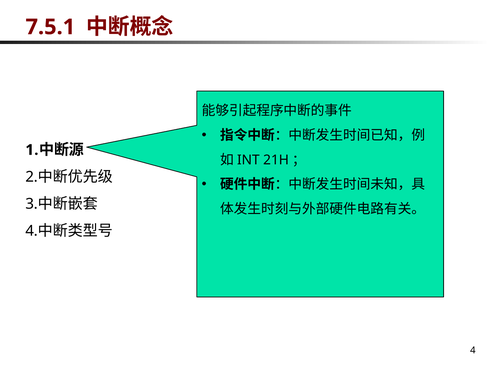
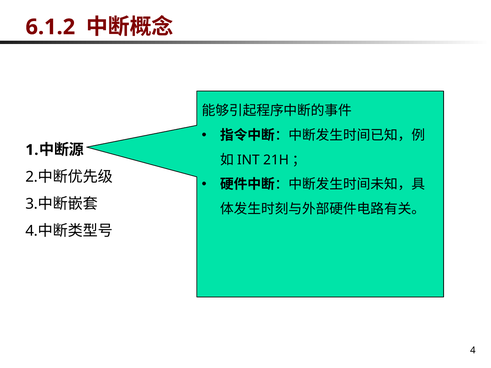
7.5.1: 7.5.1 -> 6.1.2
